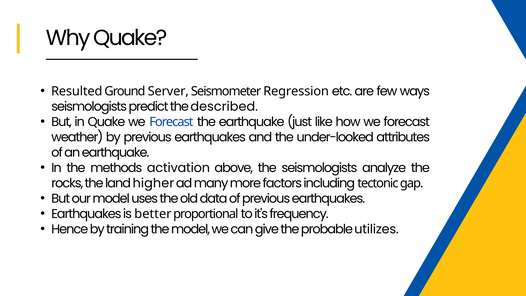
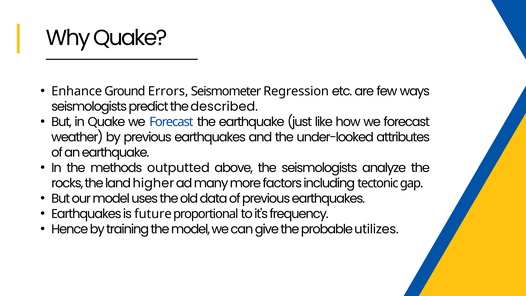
Resulted: Resulted -> Enhance
Server: Server -> Errors
activation: activation -> outputted
better: better -> future
